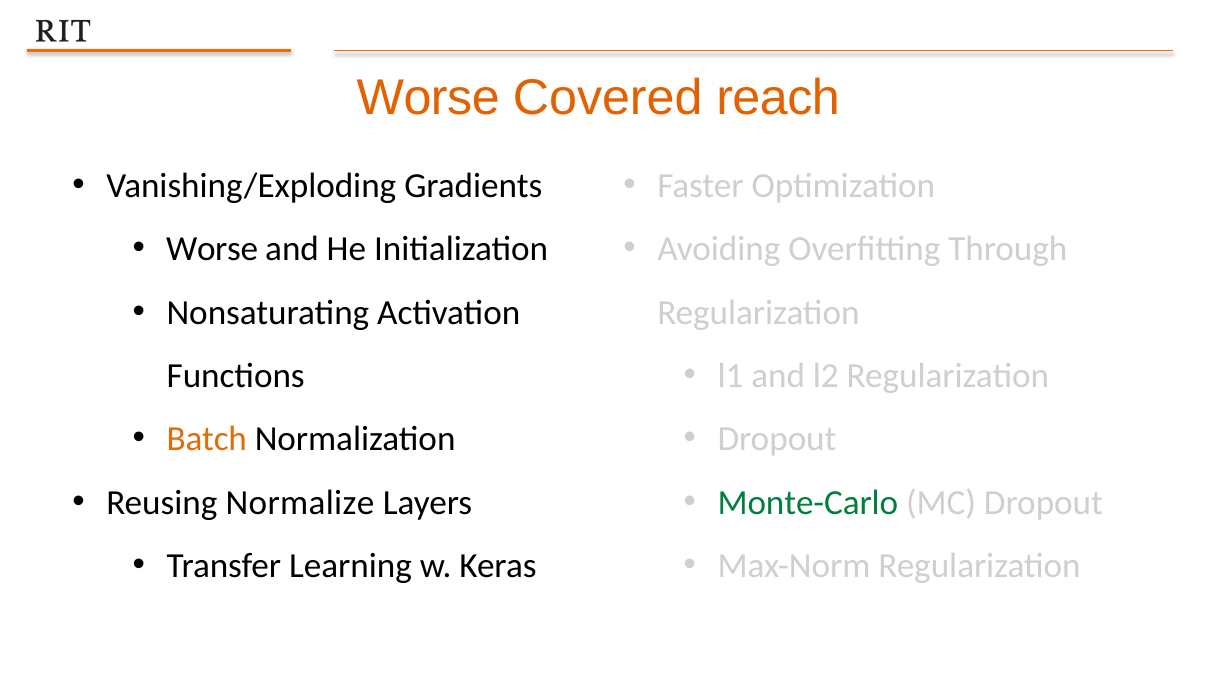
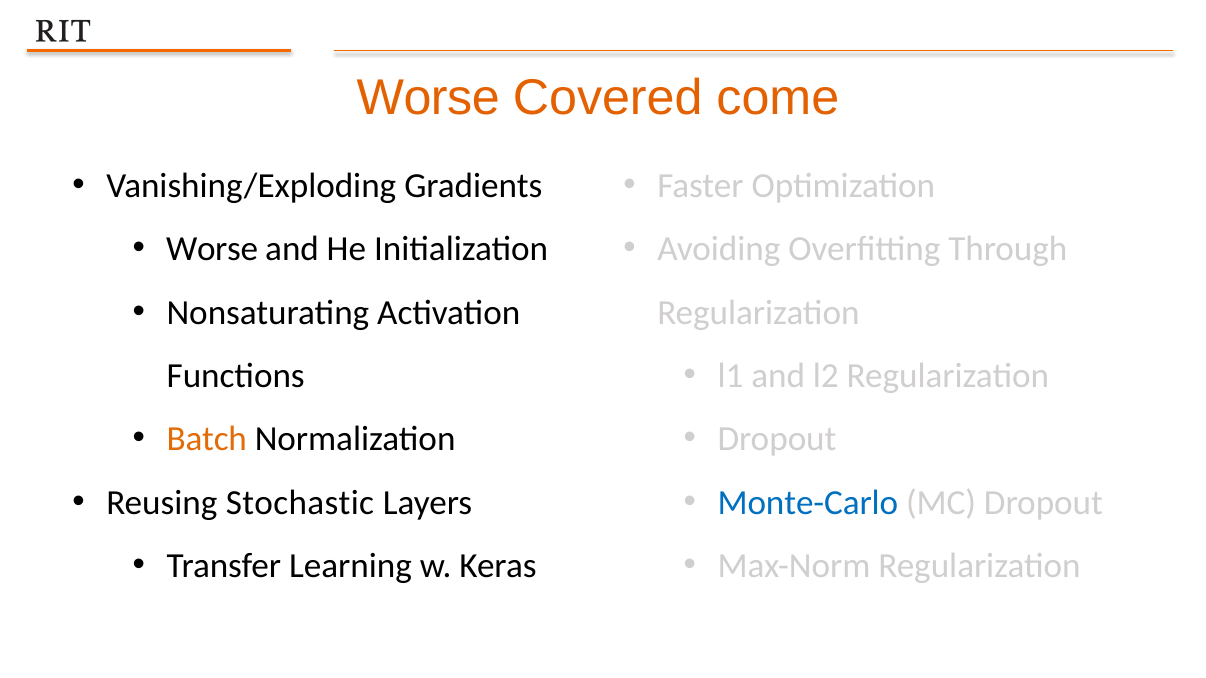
reach: reach -> come
Normalize: Normalize -> Stochastic
Monte-Carlo colour: green -> blue
